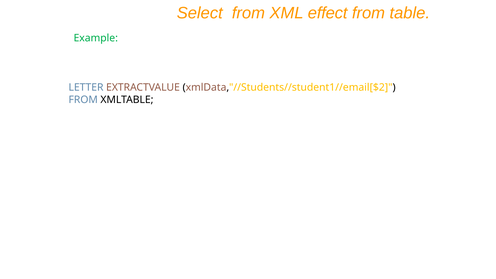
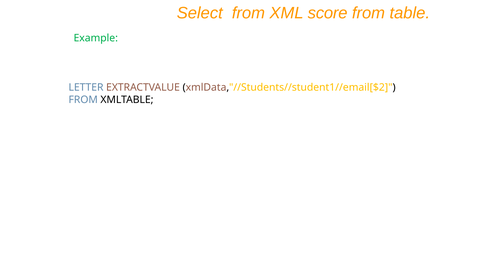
effect: effect -> score
